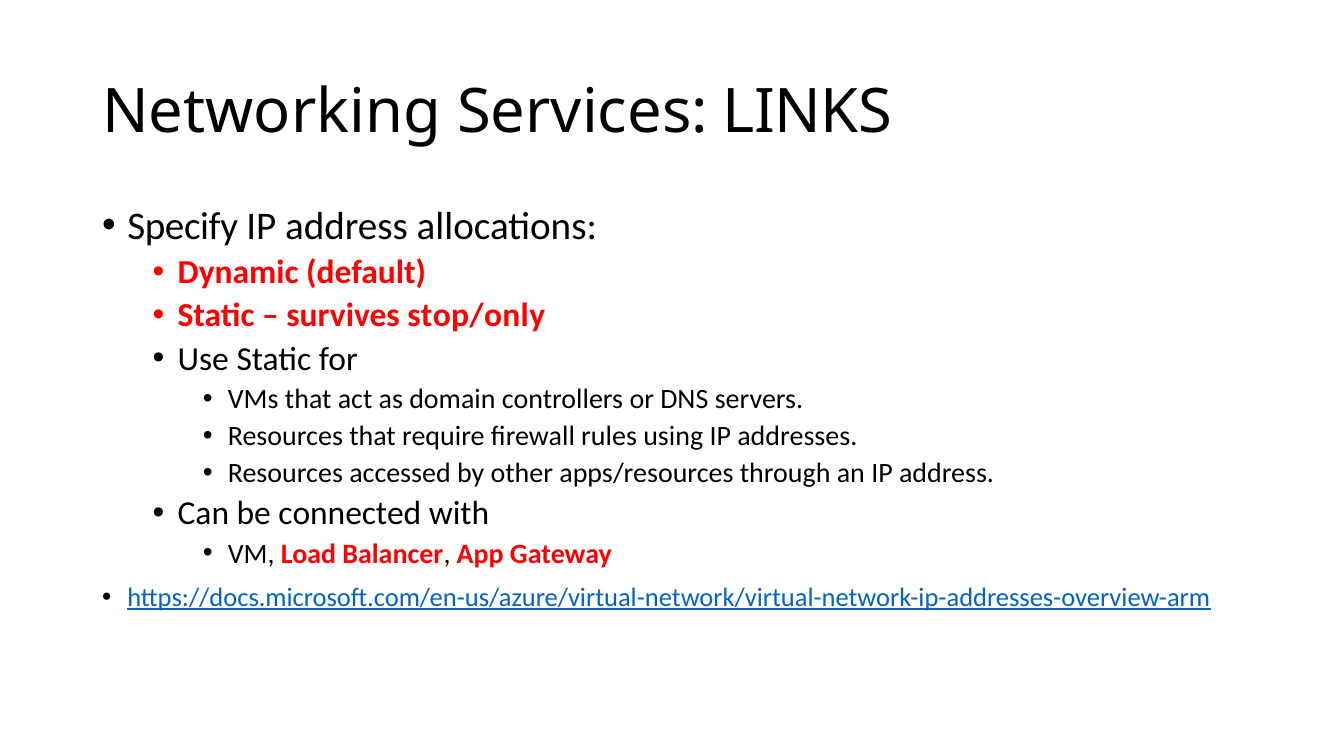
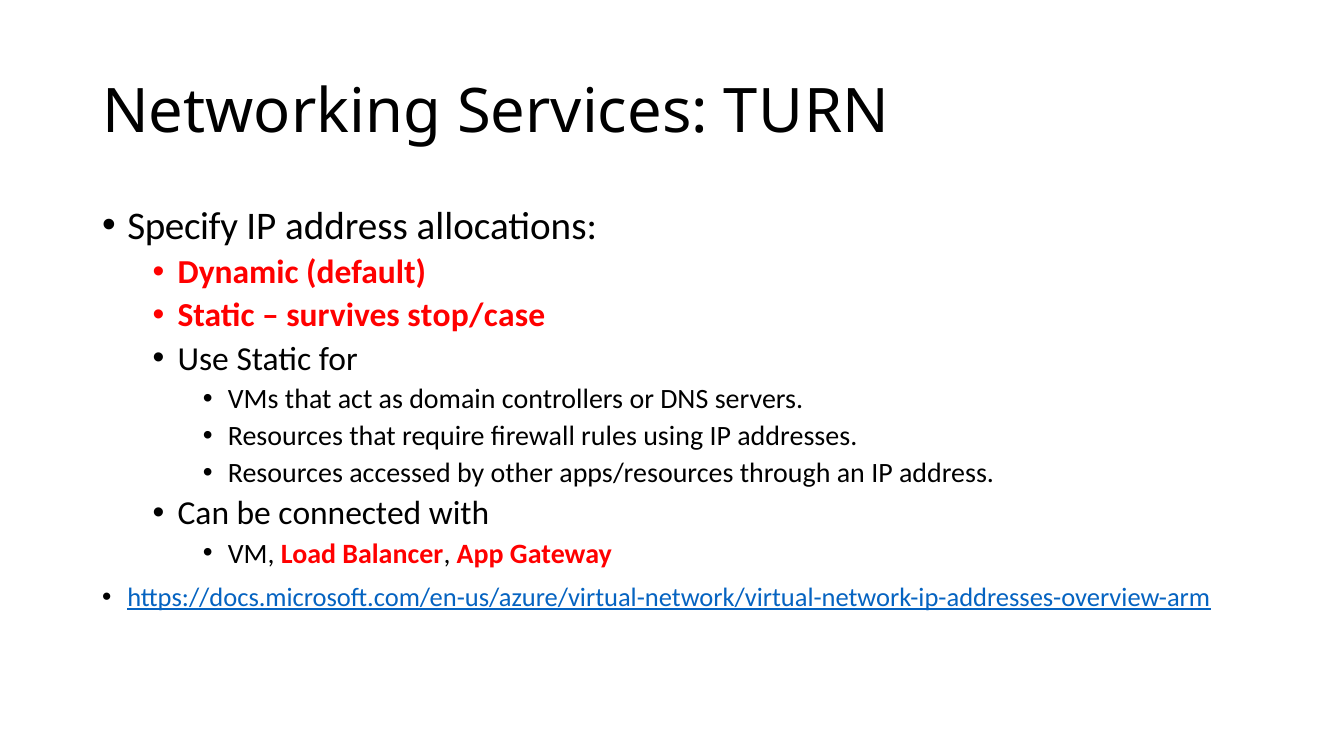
LINKS: LINKS -> TURN
stop/only: stop/only -> stop/case
